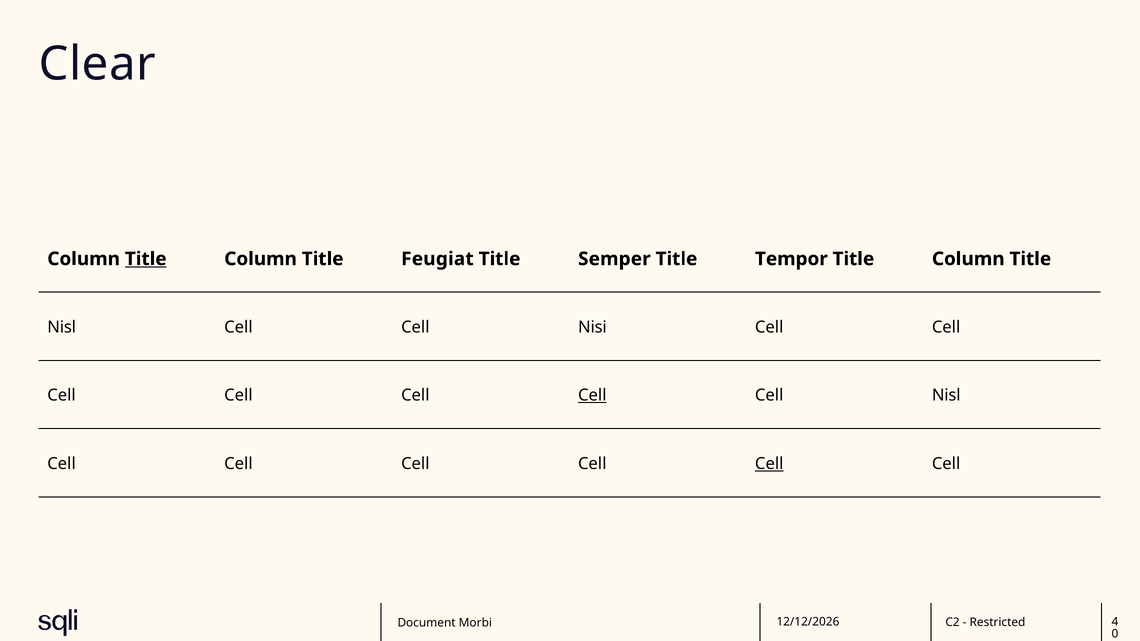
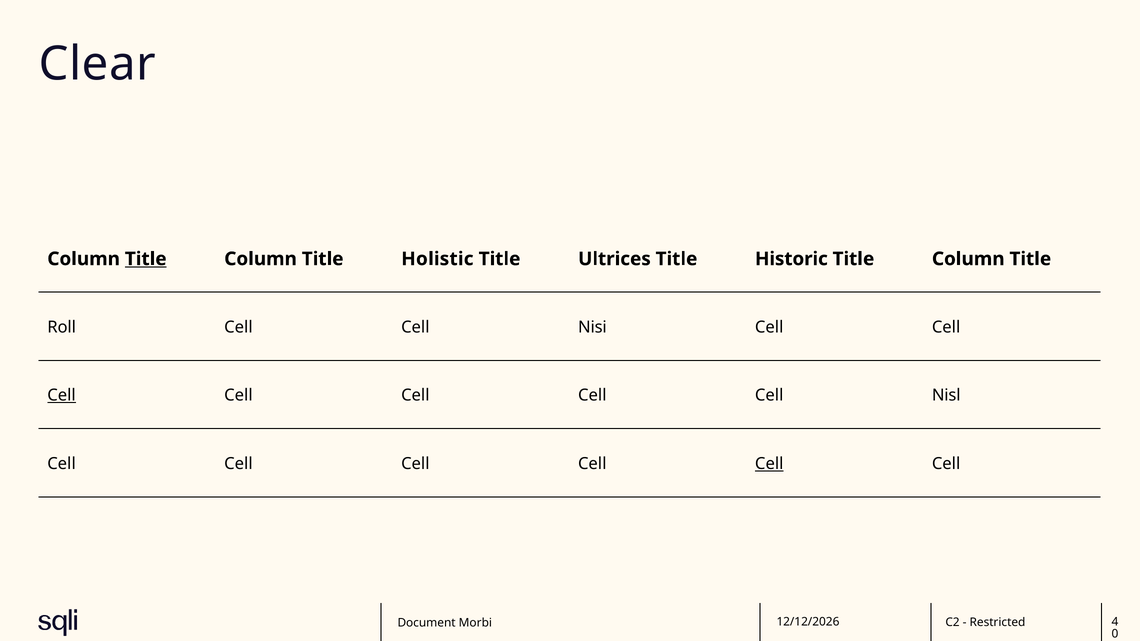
Feugiat: Feugiat -> Holistic
Semper: Semper -> Ultrices
Tempor: Tempor -> Historic
Nisl at (62, 327): Nisl -> Roll
Cell at (62, 396) underline: none -> present
Cell at (592, 396) underline: present -> none
